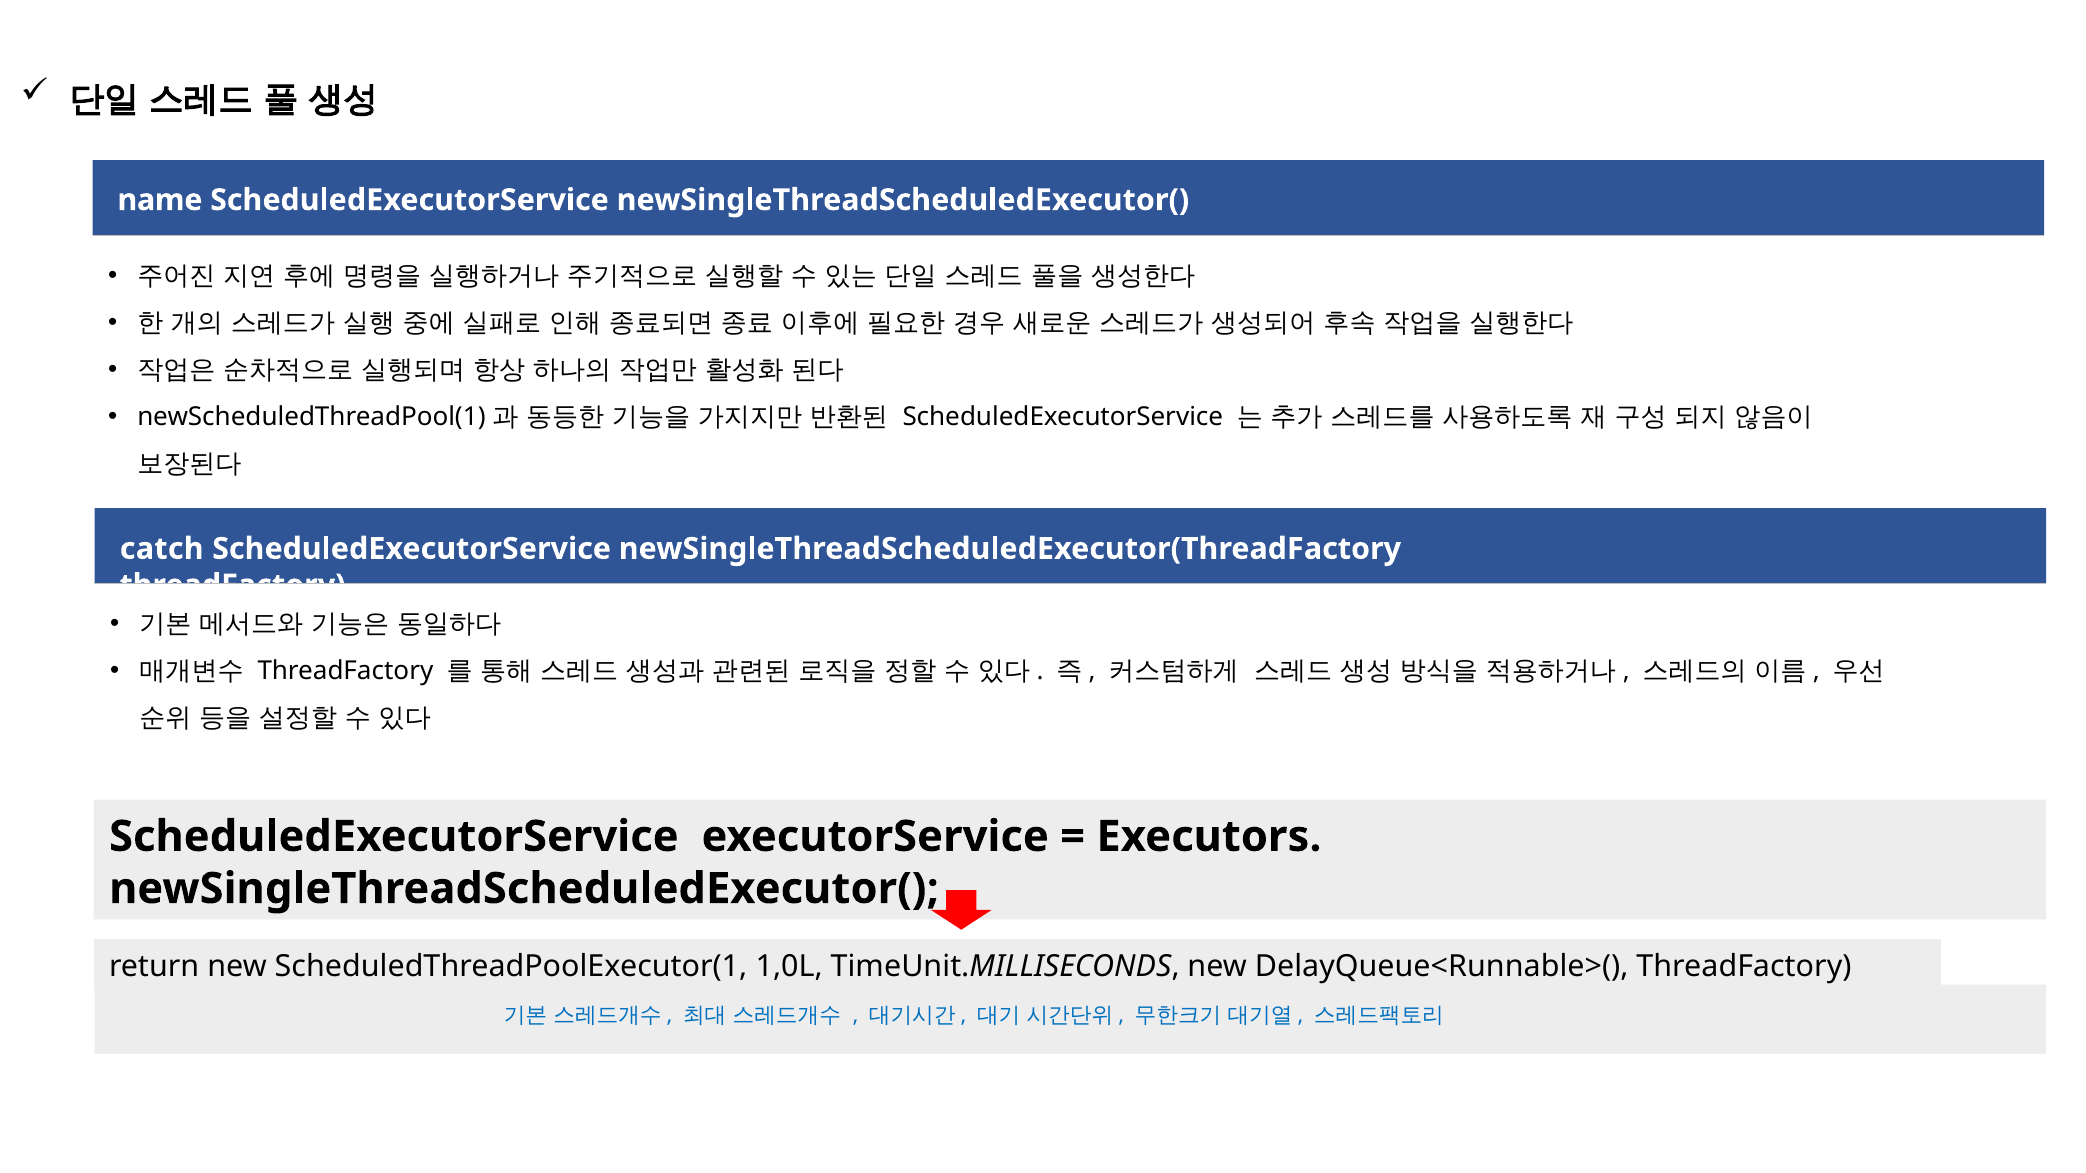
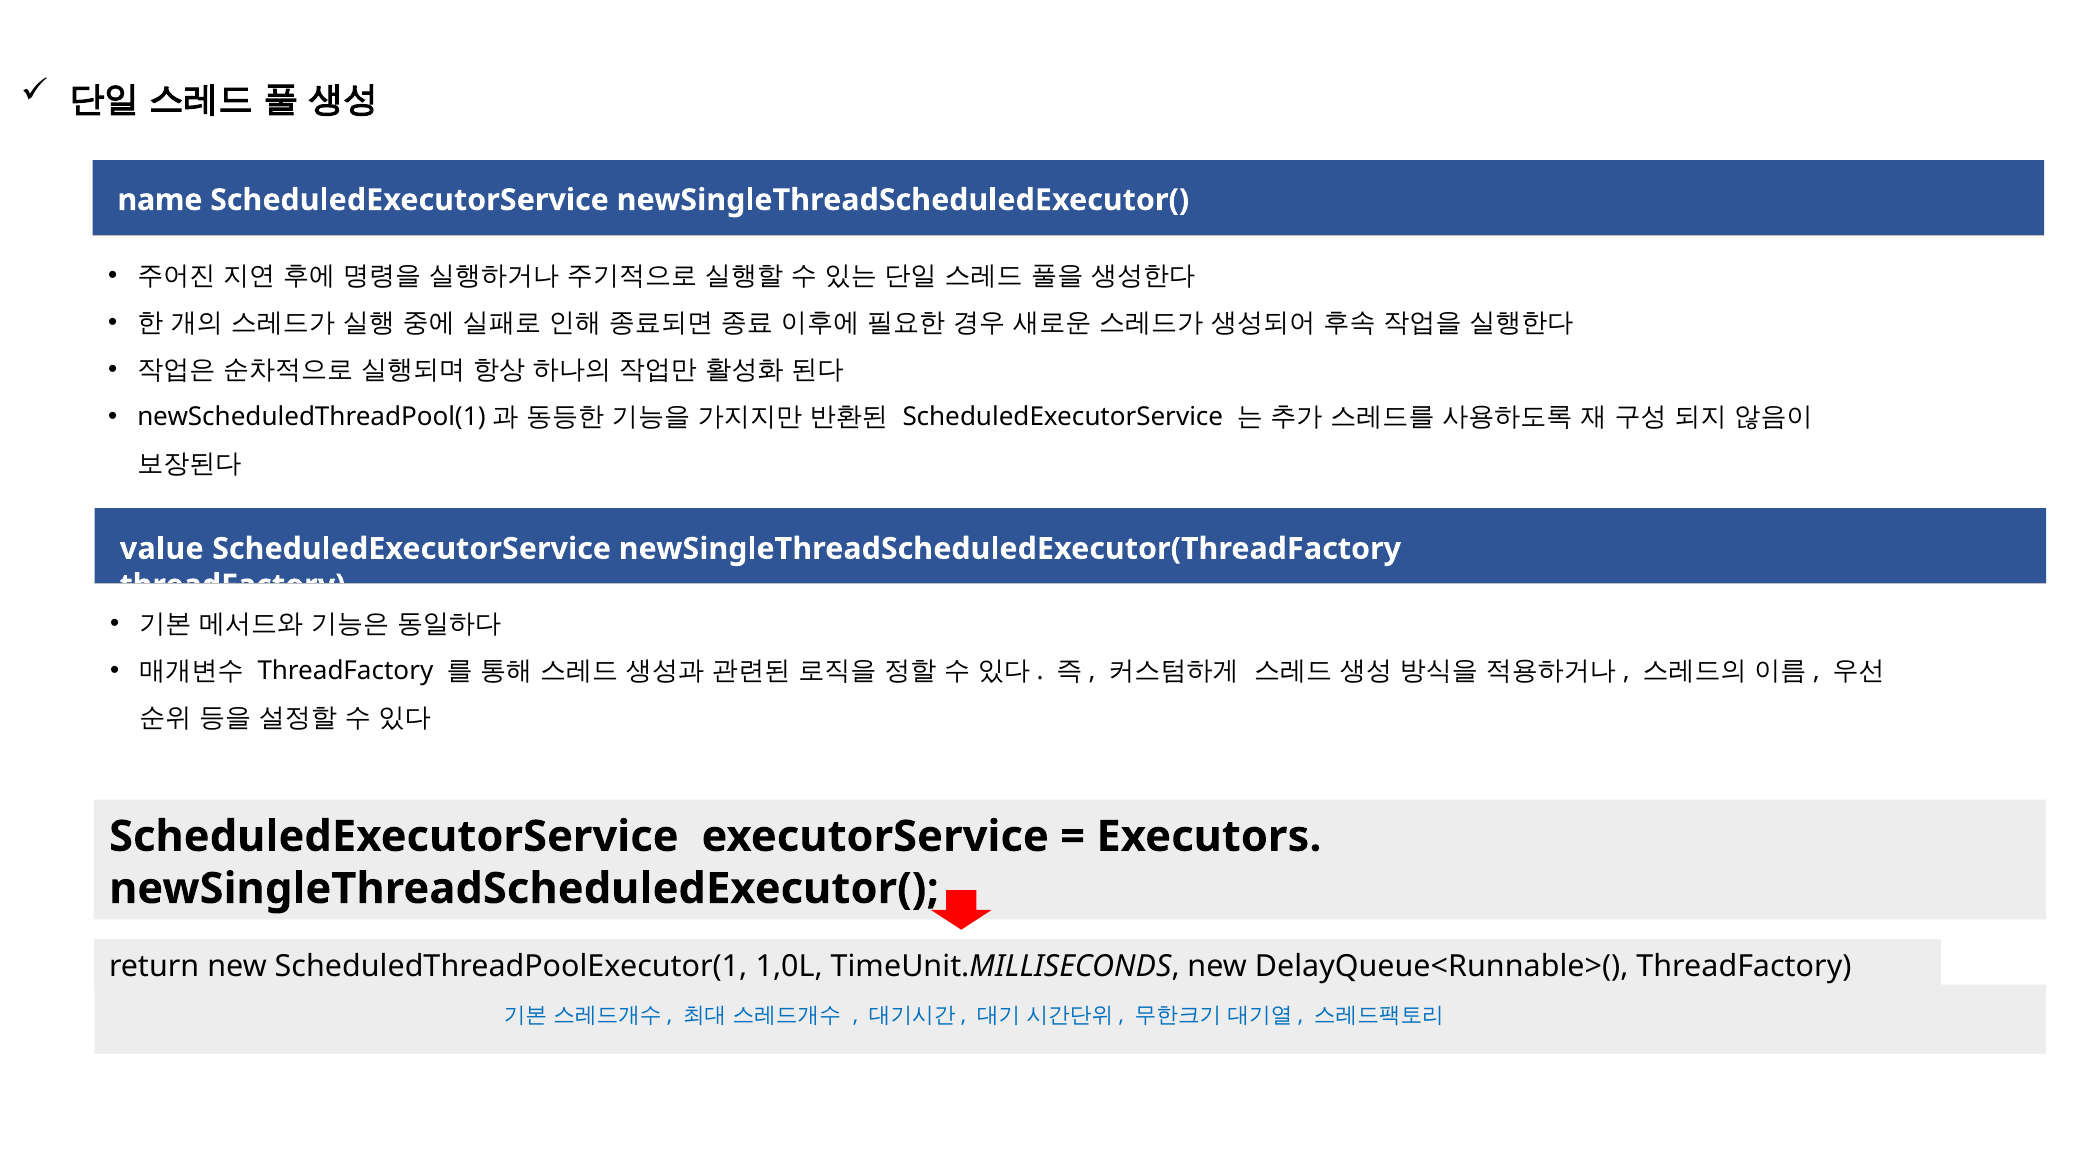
catch: catch -> value
